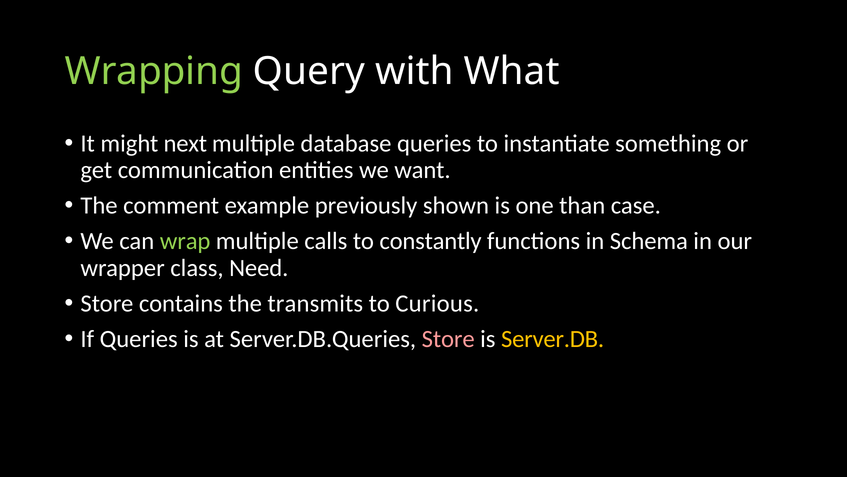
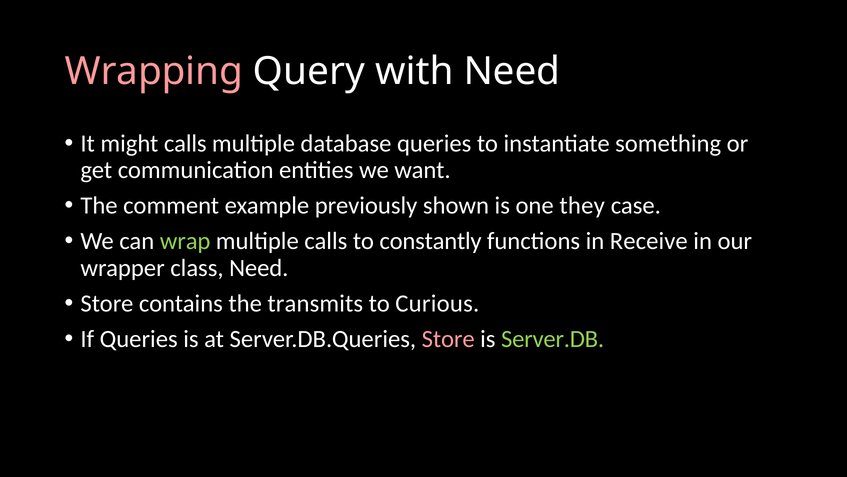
Wrapping colour: light green -> pink
with What: What -> Need
might next: next -> calls
than: than -> they
Schema: Schema -> Receive
Server.DB colour: yellow -> light green
